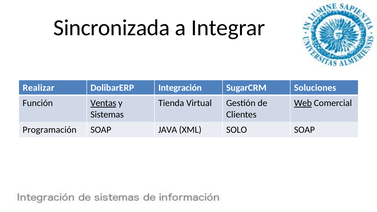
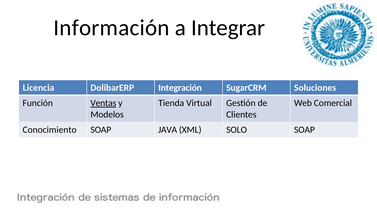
Sincronizada: Sincronizada -> Información
Realizar: Realizar -> Licencia
Web underline: present -> none
Sistemas: Sistemas -> Modelos
Programación: Programación -> Conocimiento
